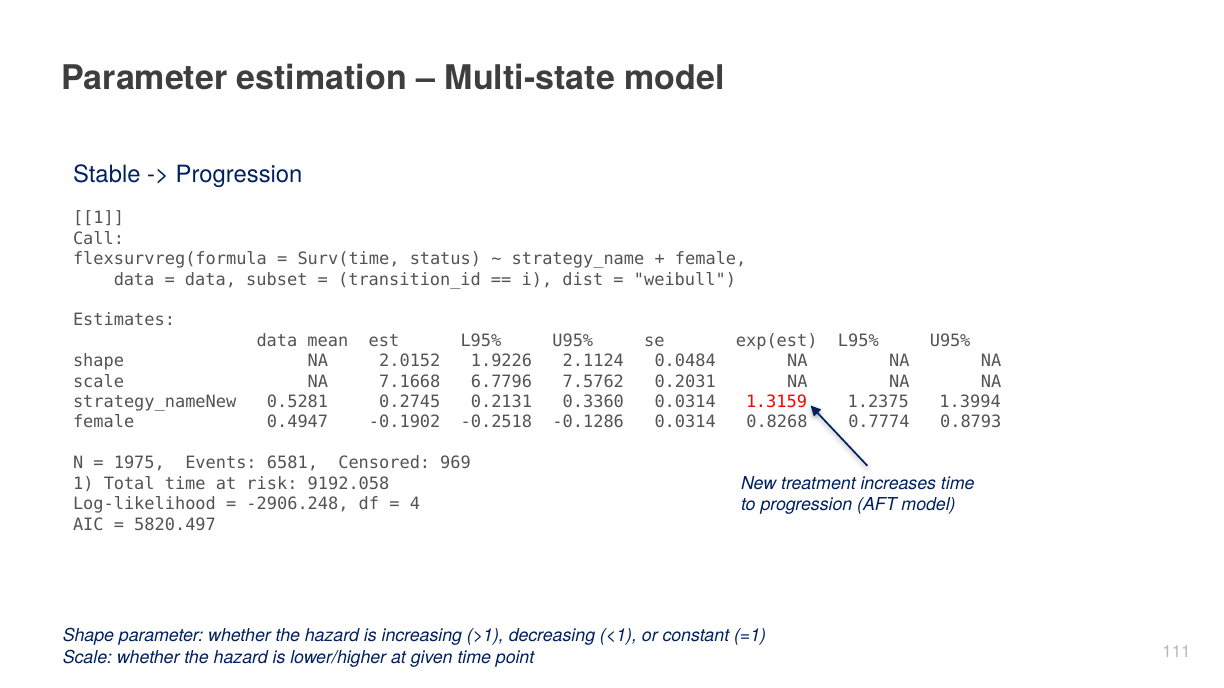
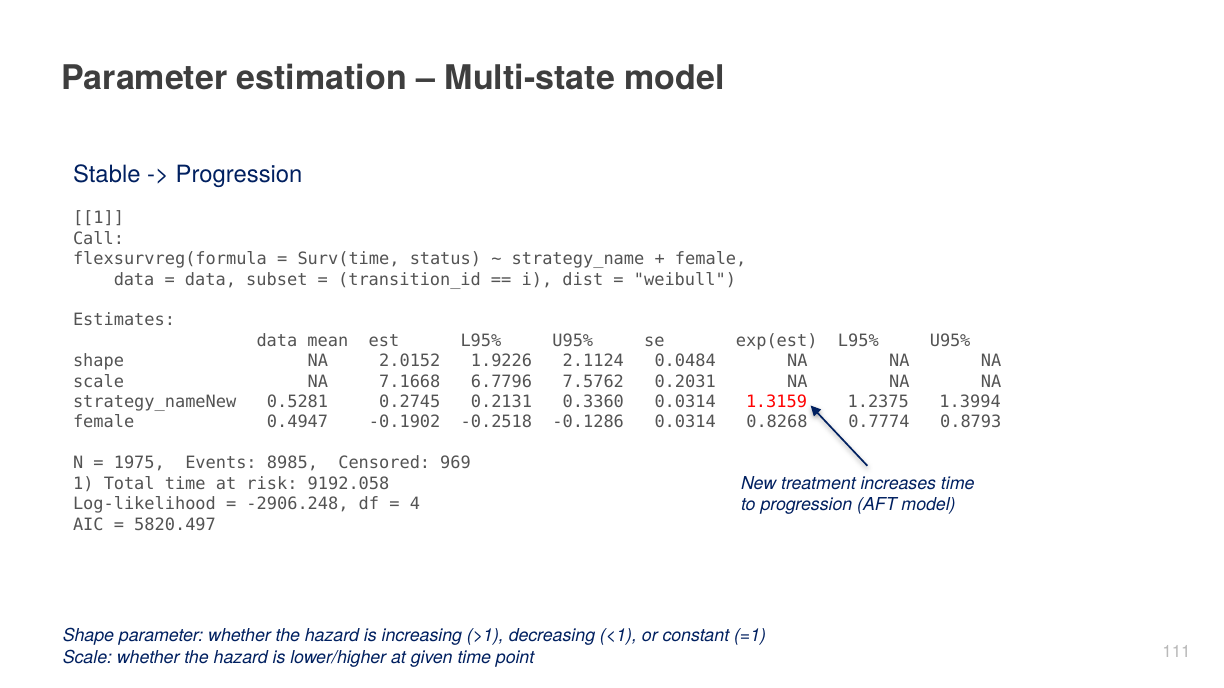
6581: 6581 -> 8985
